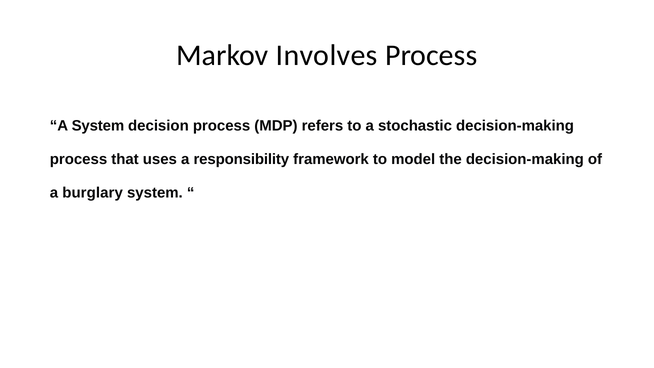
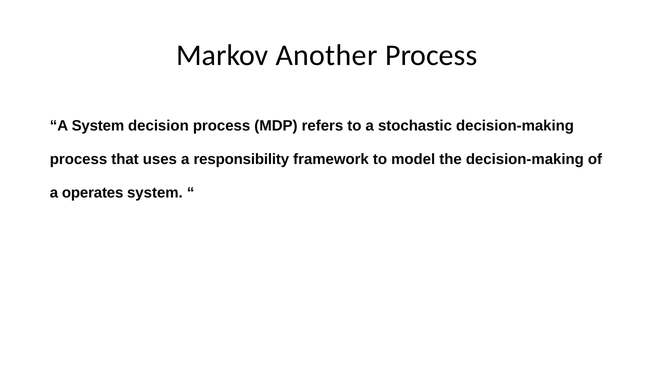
Involves: Involves -> Another
burglary: burglary -> operates
